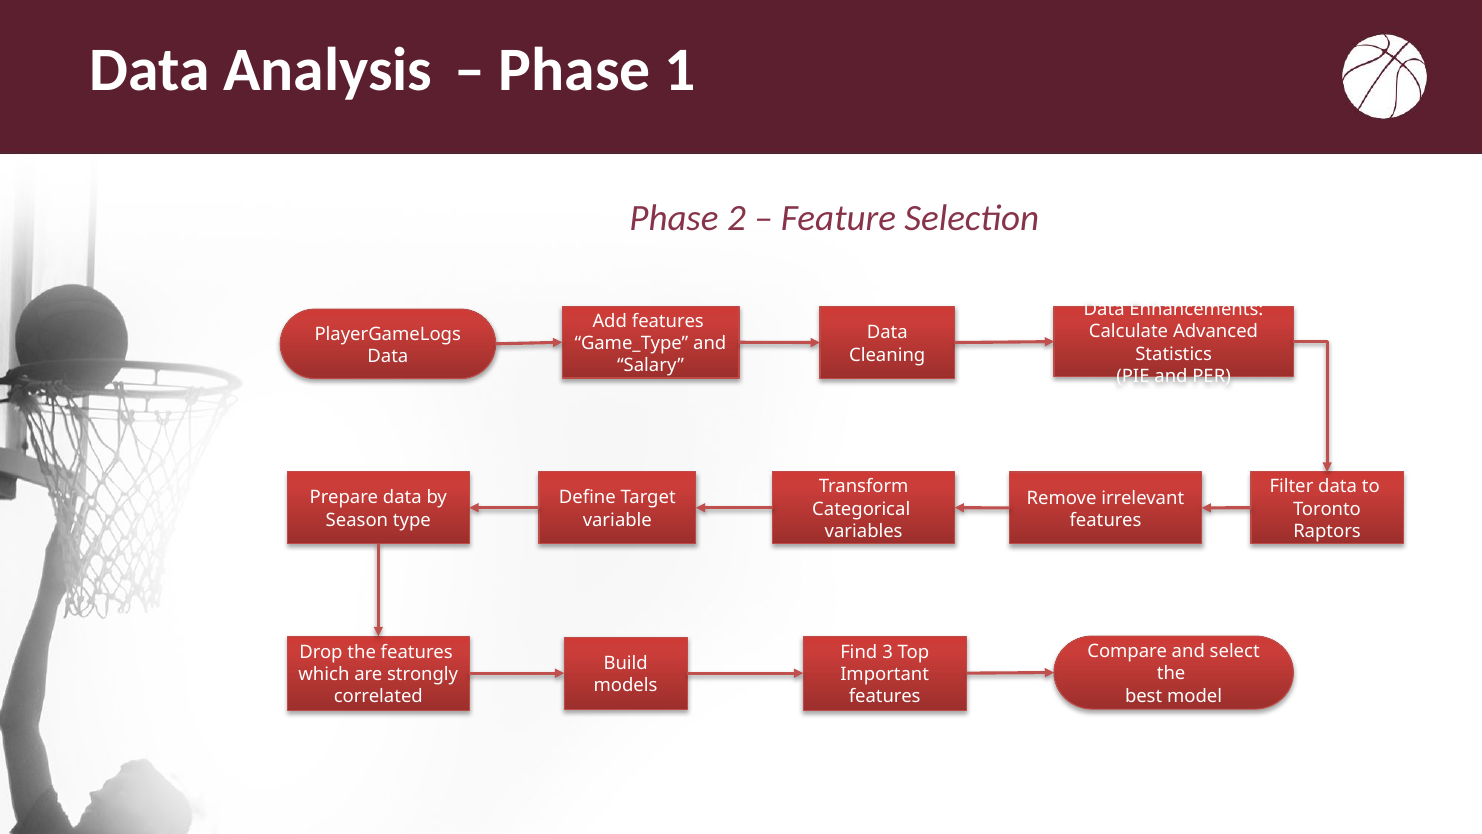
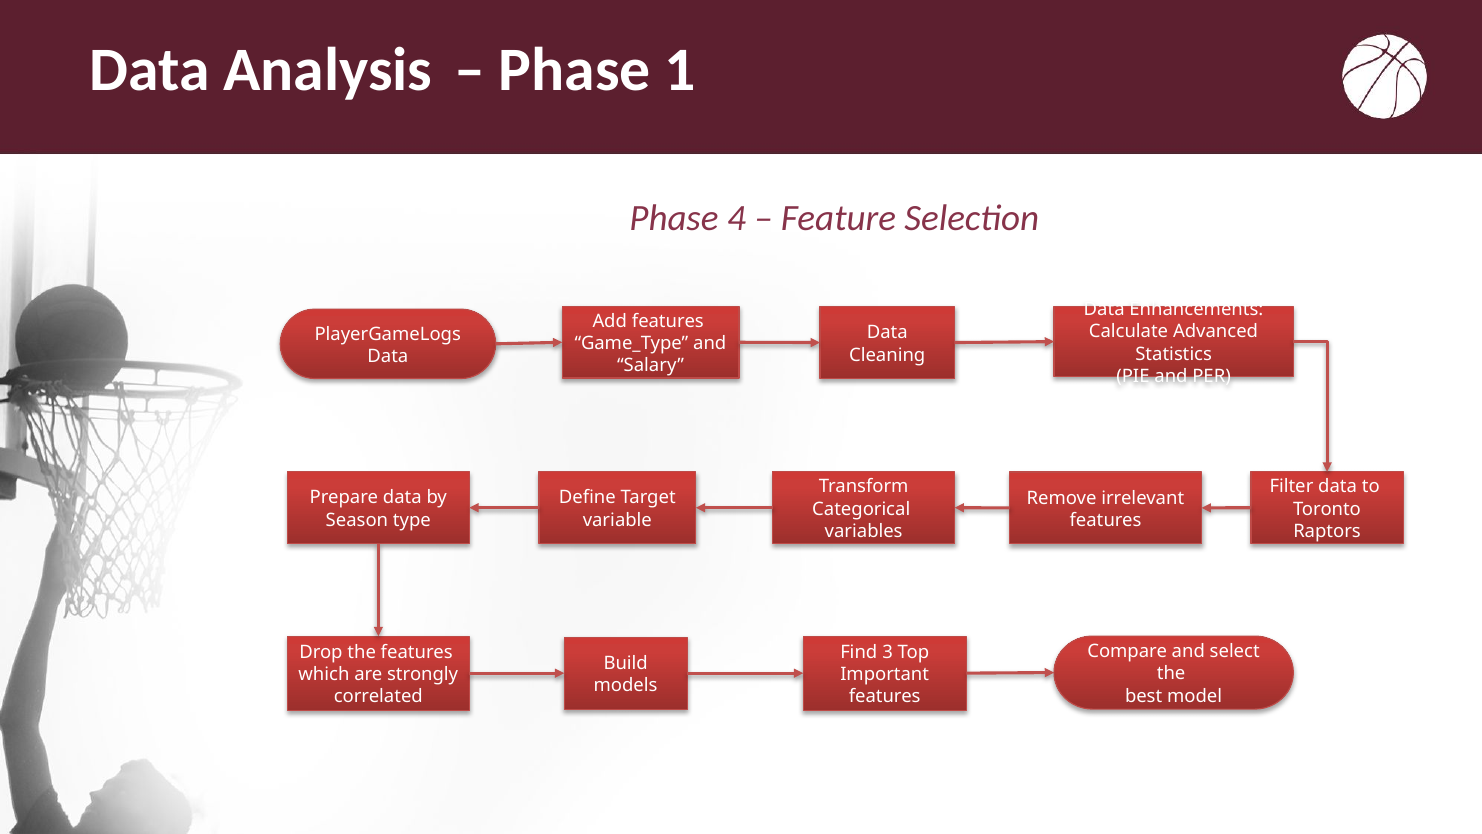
2: 2 -> 4
